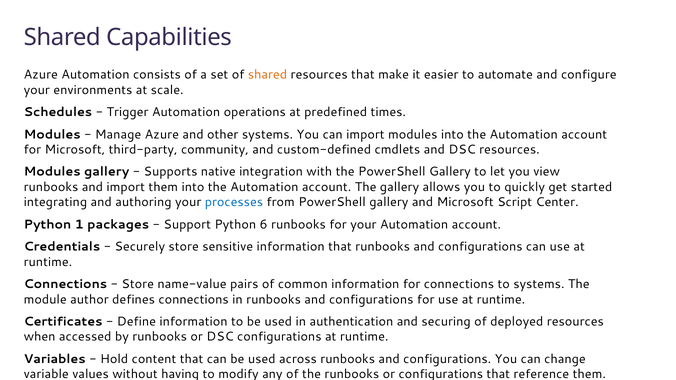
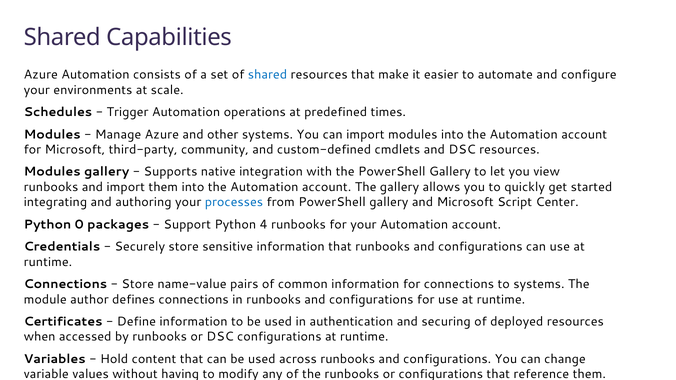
shared at (267, 75) colour: orange -> blue
1: 1 -> 0
6: 6 -> 4
